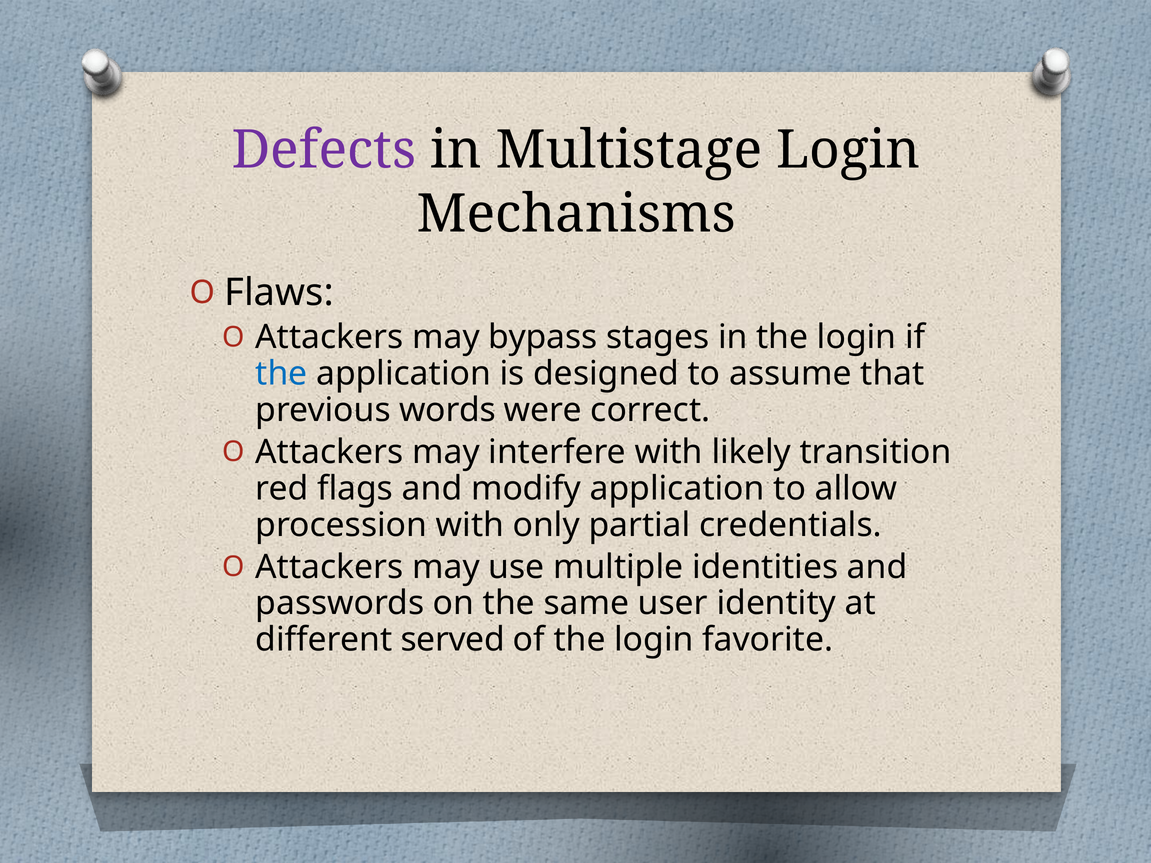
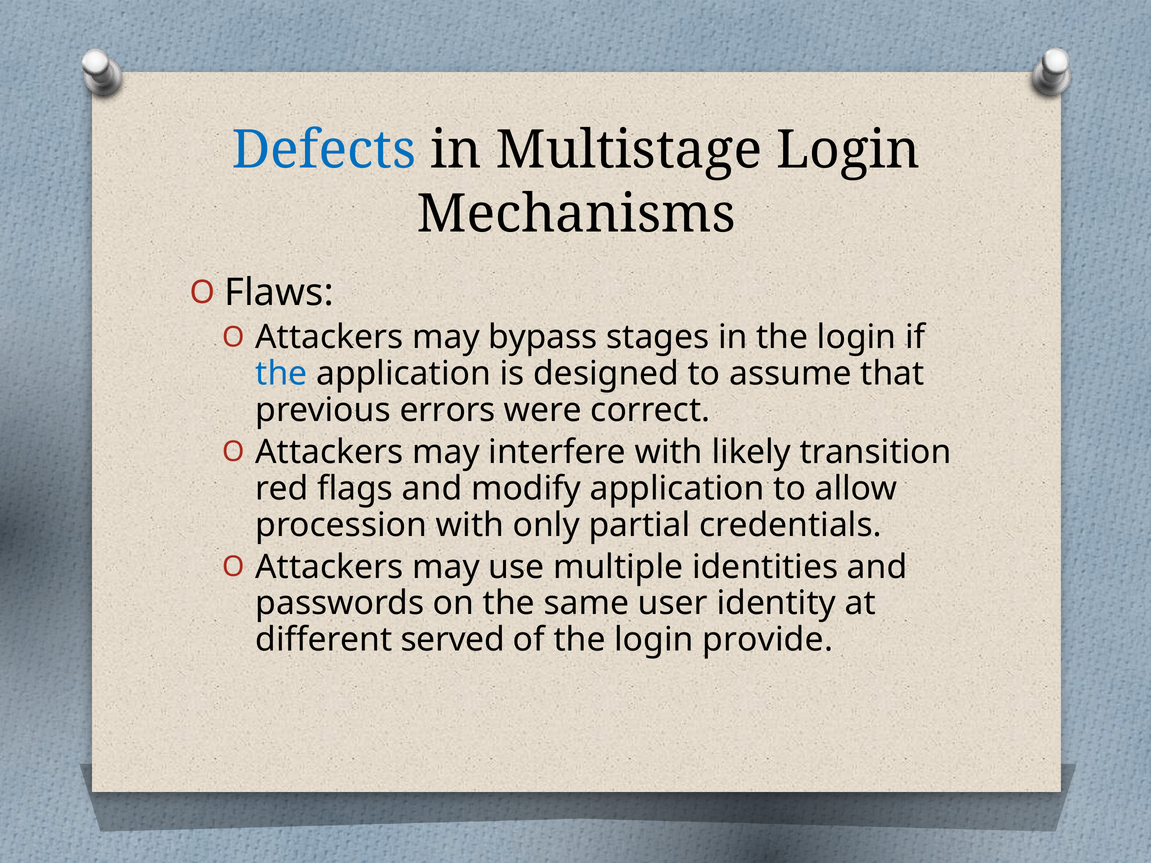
Defects colour: purple -> blue
words: words -> errors
favorite: favorite -> provide
